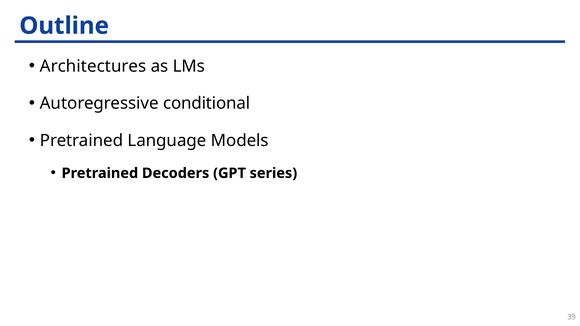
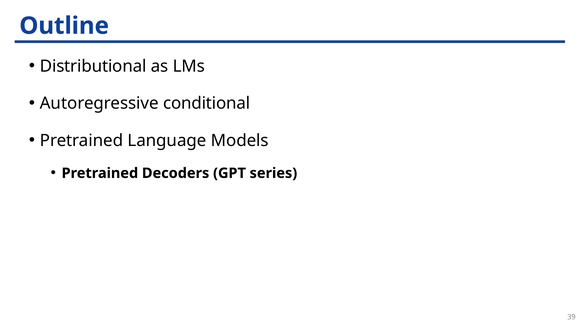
Architectures: Architectures -> Distributional
